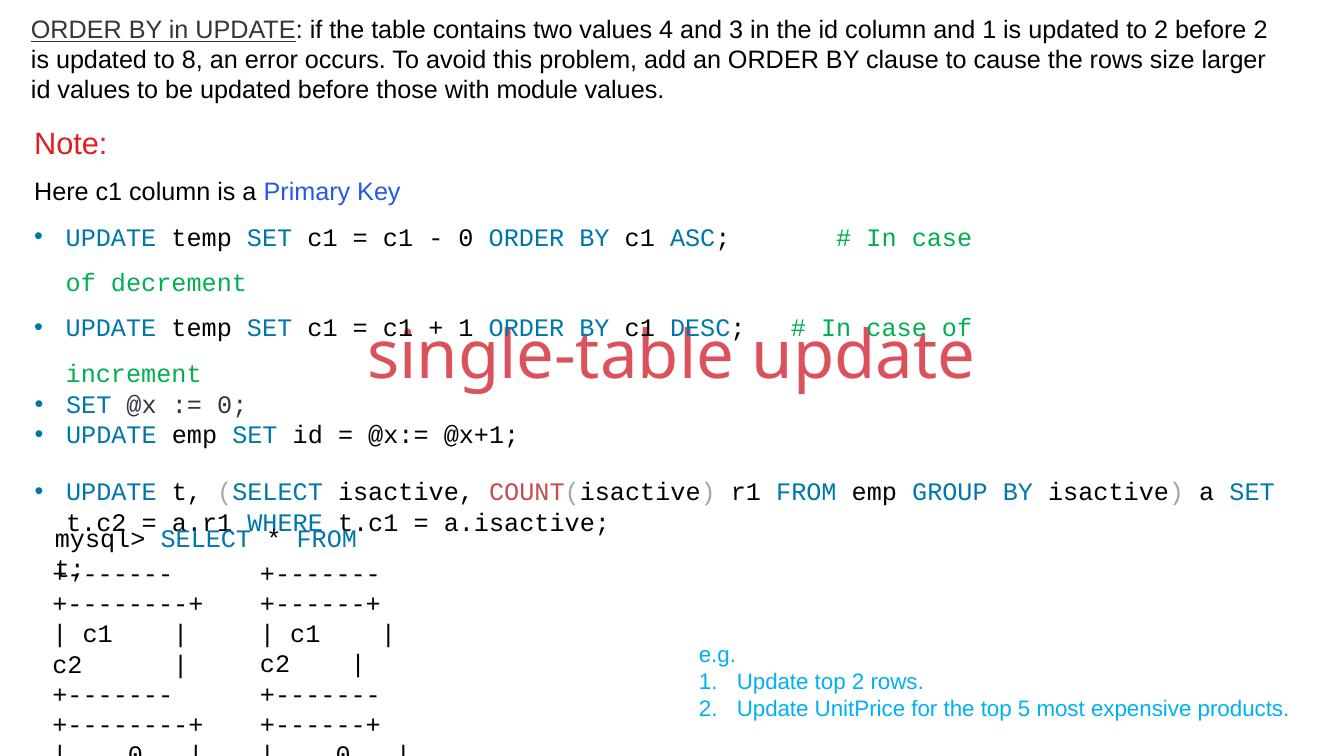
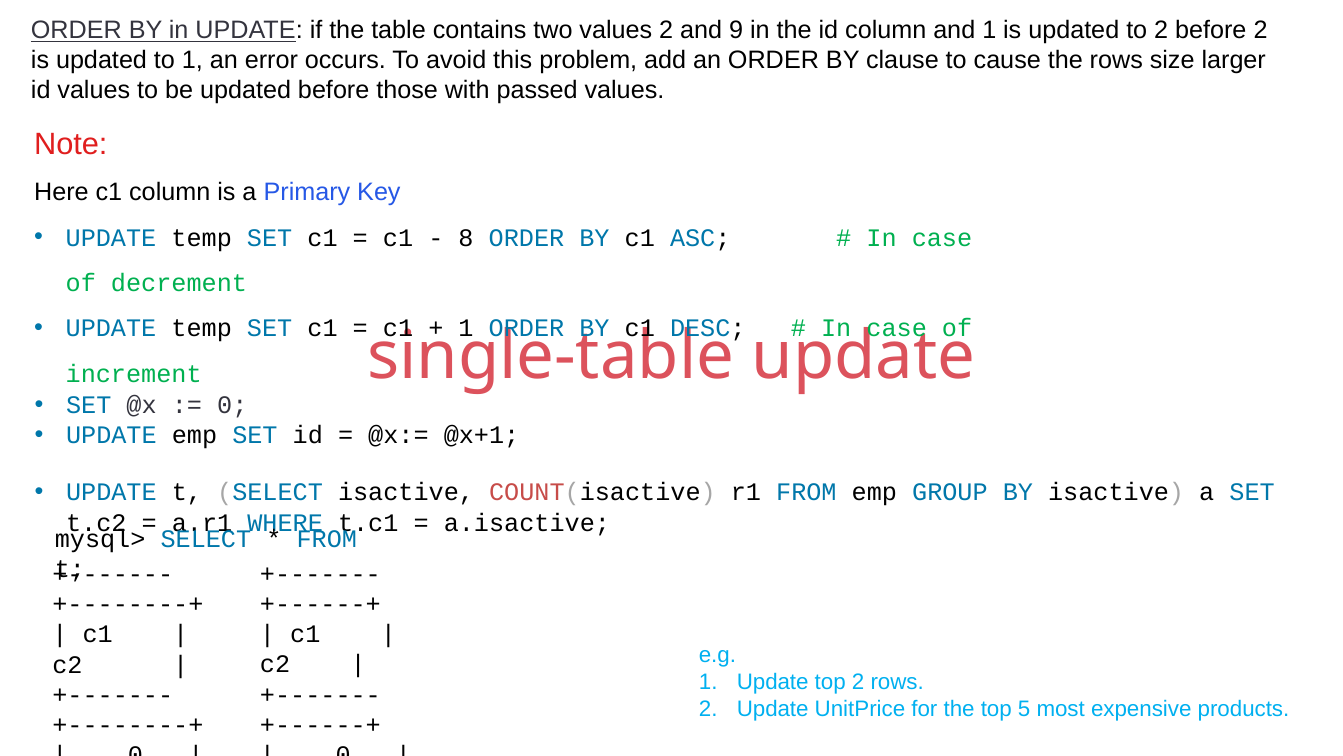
values 4: 4 -> 2
3: 3 -> 9
to 8: 8 -> 1
module: module -> passed
0 at (466, 238): 0 -> 8
